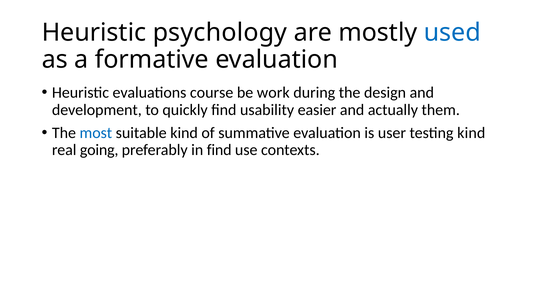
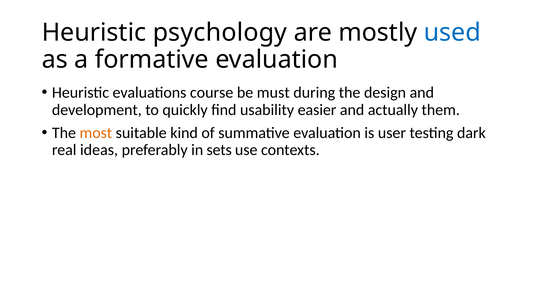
work: work -> must
most colour: blue -> orange
testing kind: kind -> dark
going: going -> ideas
in find: find -> sets
